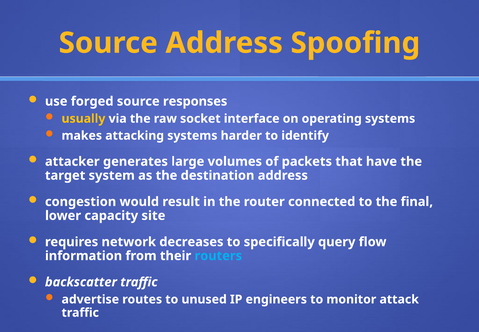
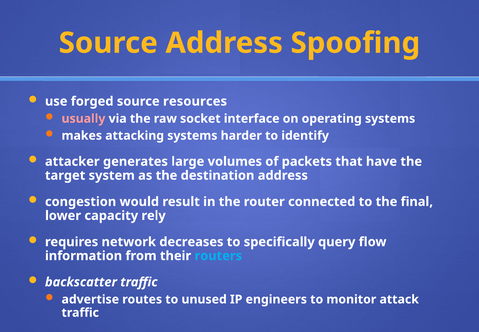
responses: responses -> resources
usually colour: yellow -> pink
site: site -> rely
